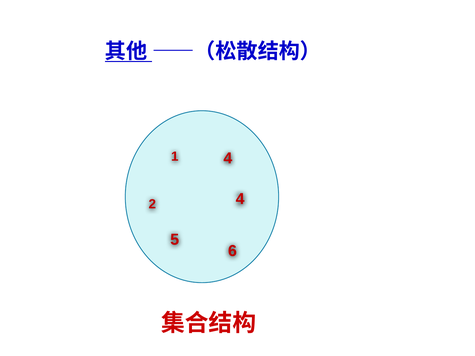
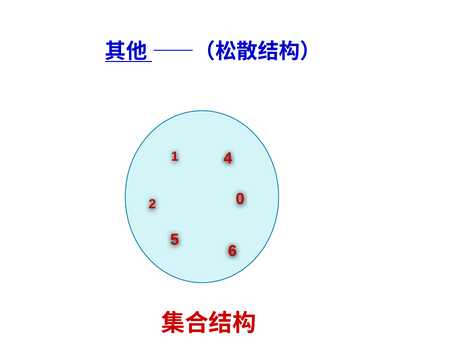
2 4: 4 -> 0
